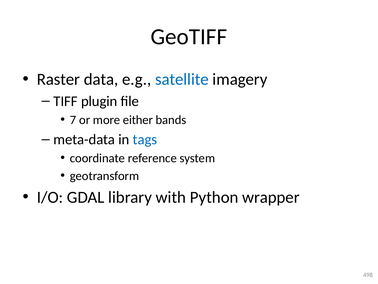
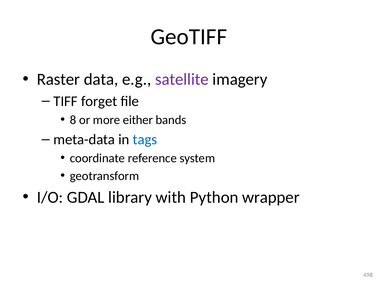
satellite colour: blue -> purple
plugin: plugin -> forget
7: 7 -> 8
